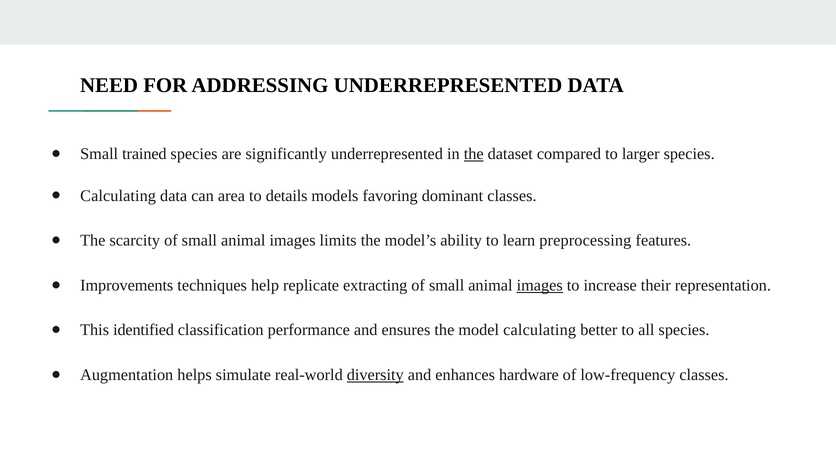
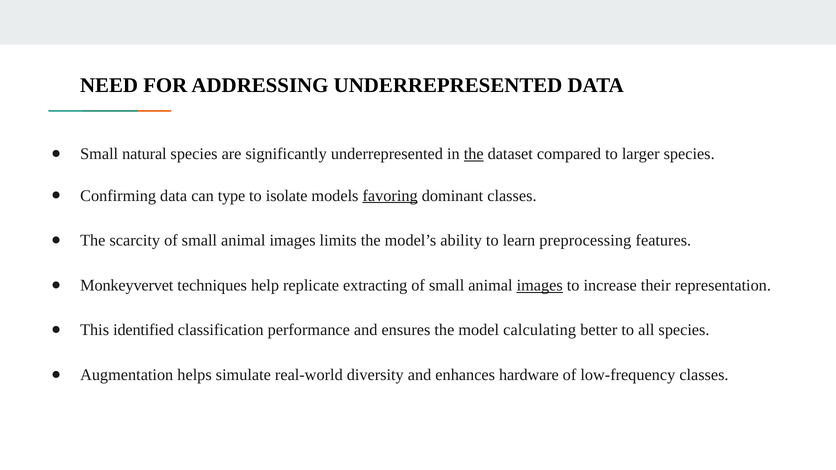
trained: trained -> natural
Calculating at (118, 196): Calculating -> Confirming
area: area -> type
details: details -> isolate
favoring underline: none -> present
Improvements: Improvements -> Monkeyvervet
diversity underline: present -> none
